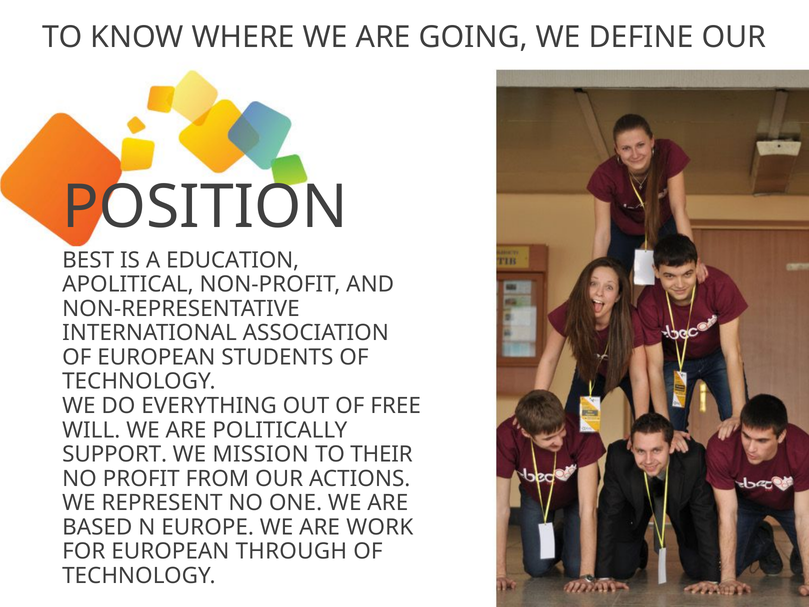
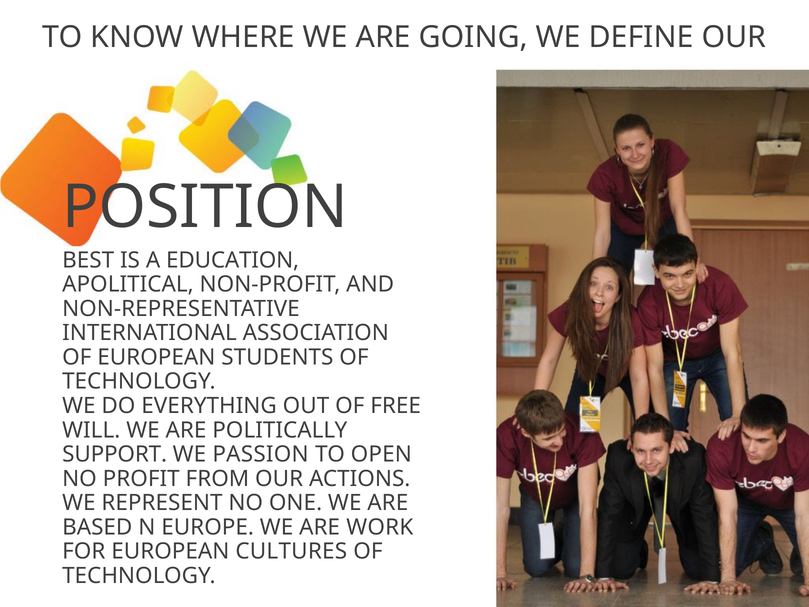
MISSION: MISSION -> PASSION
THEIR: THEIR -> OPEN
THROUGH: THROUGH -> CULTURES
